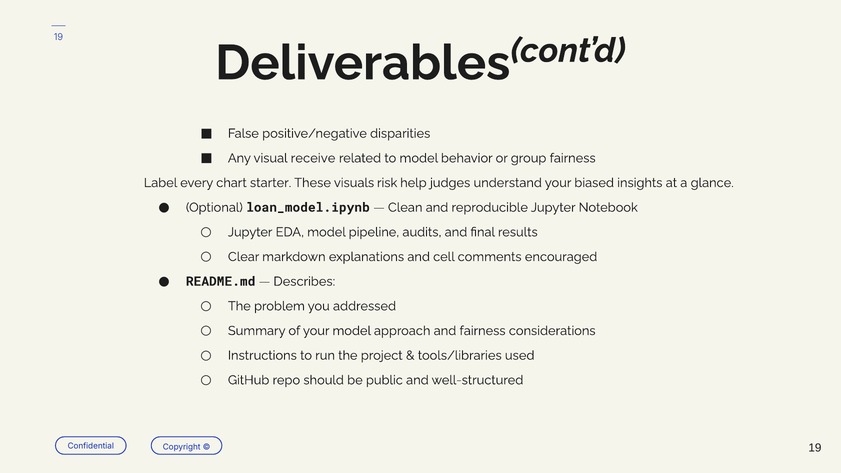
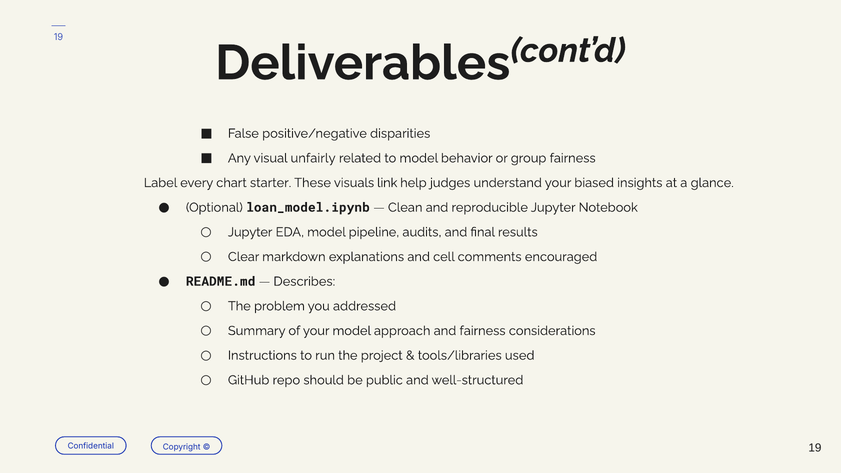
receive: receive -> unfairly
risk: risk -> link
